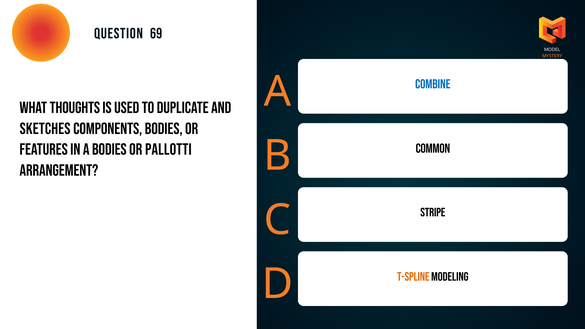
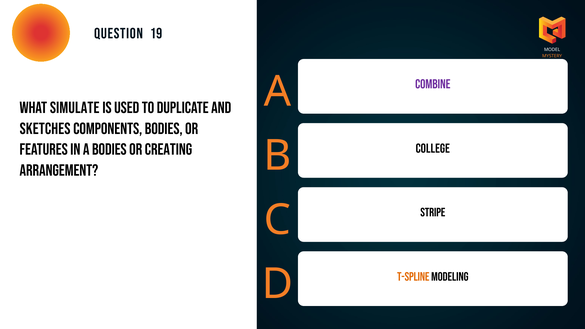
69: 69 -> 19
Combine colour: blue -> purple
thoughts: thoughts -> simulate
Common: Common -> College
pallotti: pallotti -> creating
